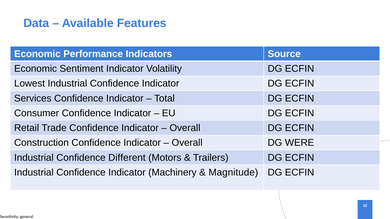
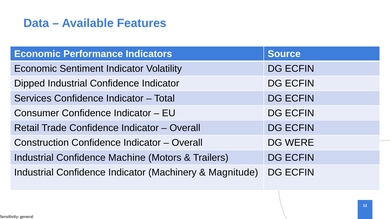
Lowest: Lowest -> Dipped
Different: Different -> Machine
